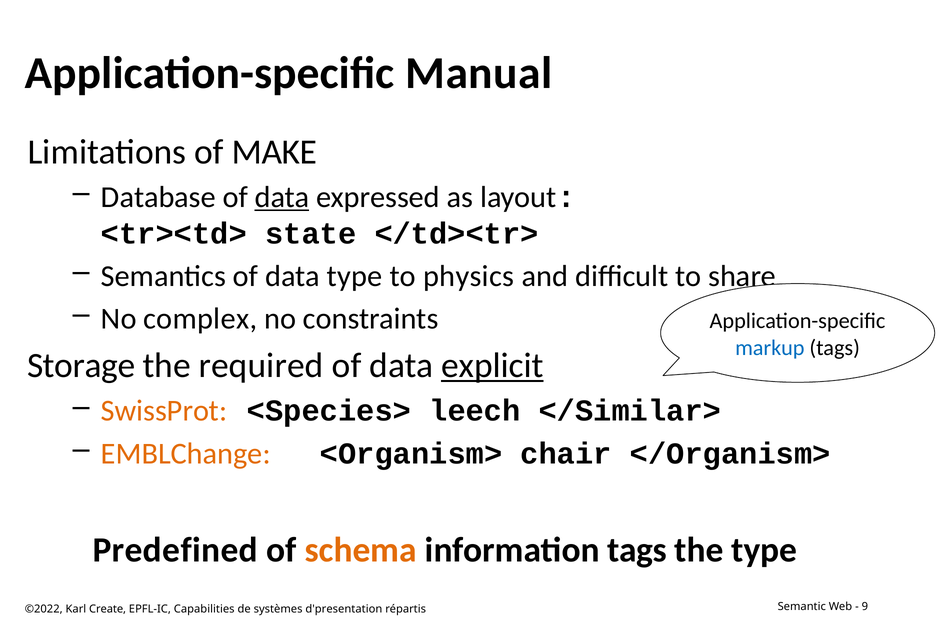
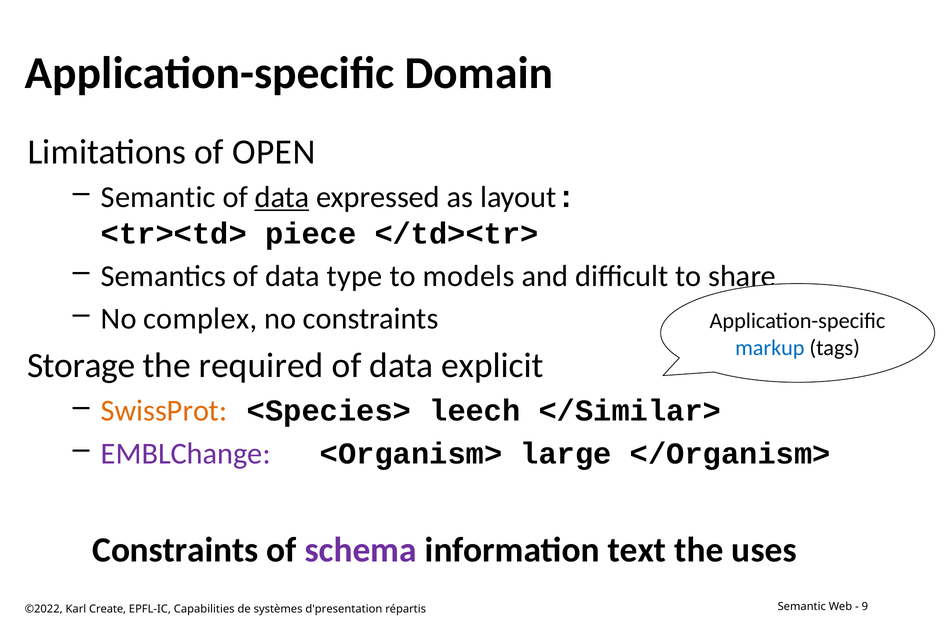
Manual: Manual -> Domain
MAKE: MAKE -> OPEN
Database at (158, 197): Database -> Semantic
state: state -> piece
physics: physics -> models
explicit underline: present -> none
EMBLChange colour: orange -> purple
chair: chair -> large
Predefined at (175, 550): Predefined -> Constraints
schema colour: orange -> purple
information tags: tags -> text
the type: type -> uses
